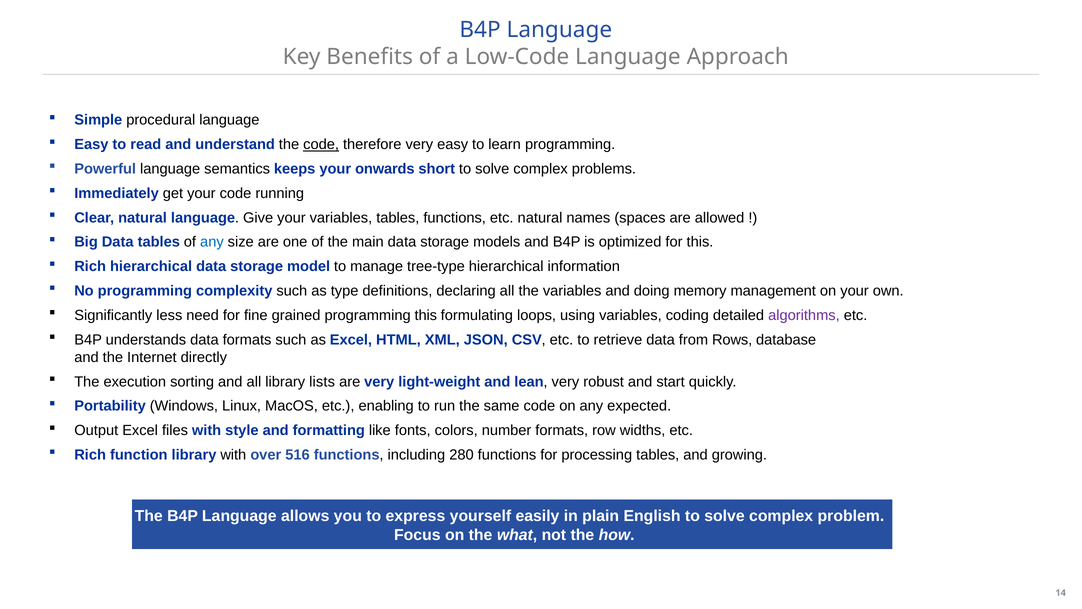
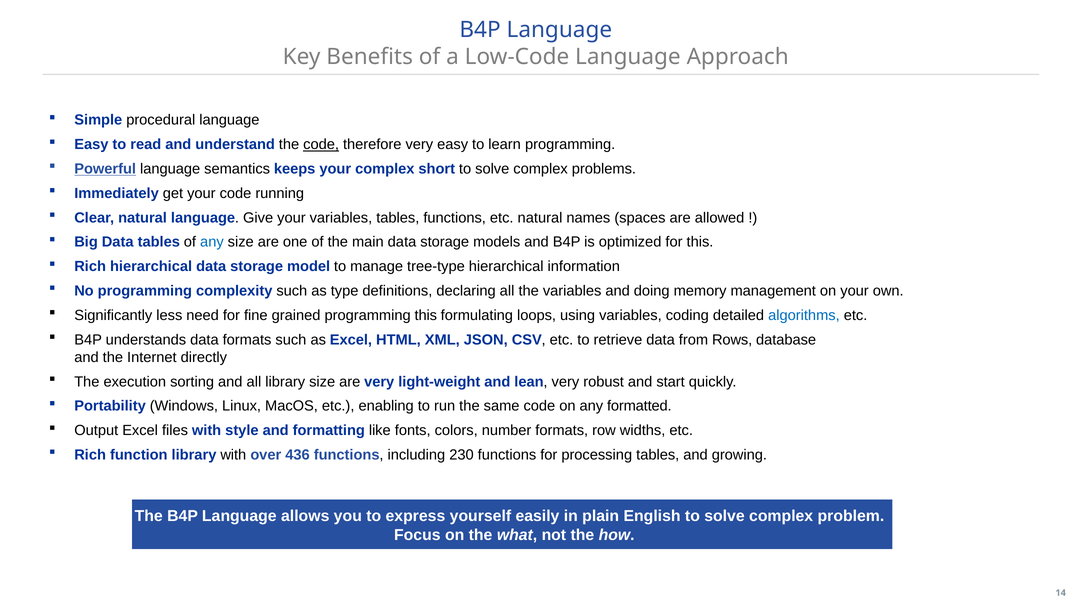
Powerful underline: none -> present
your onwards: onwards -> complex
algorithms colour: purple -> blue
library lists: lists -> size
expected: expected -> formatted
516: 516 -> 436
280: 280 -> 230
